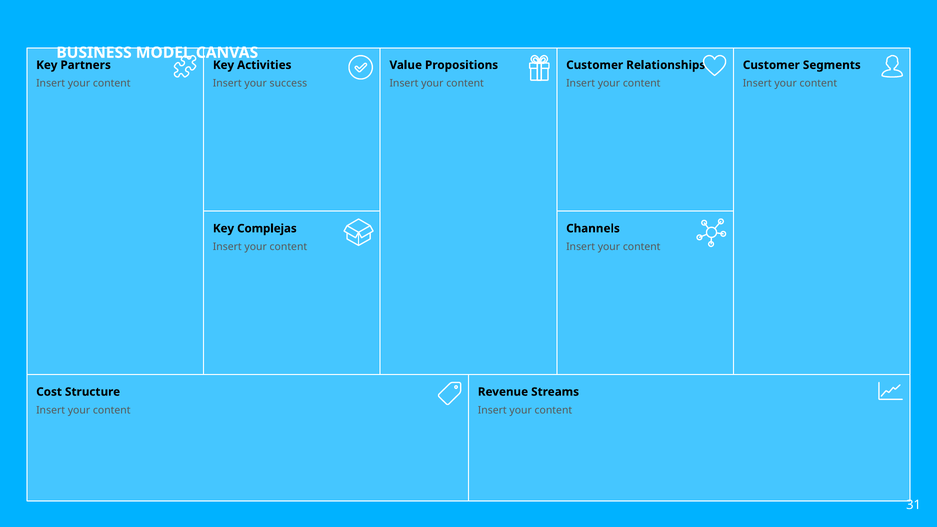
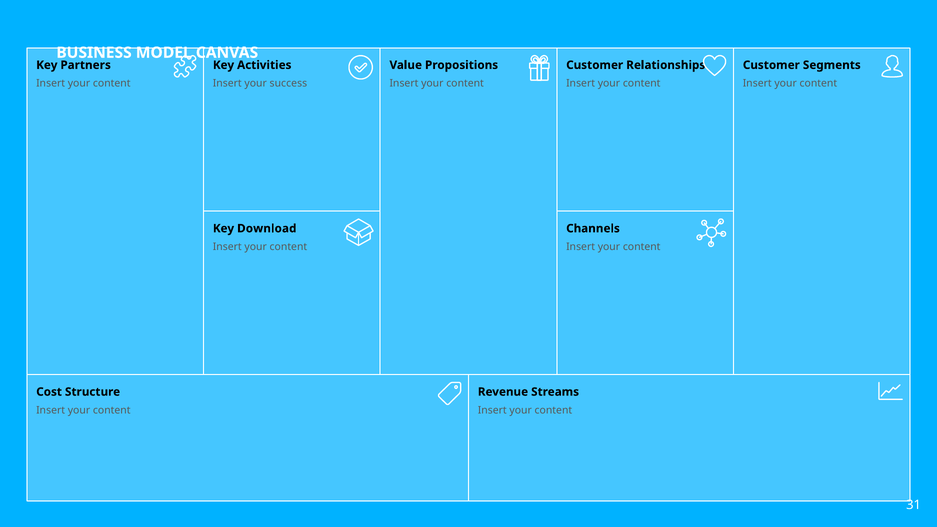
Complejas: Complejas -> Download
